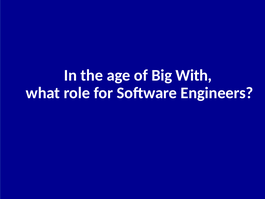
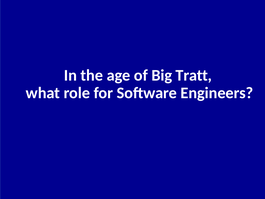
With: With -> Tratt
